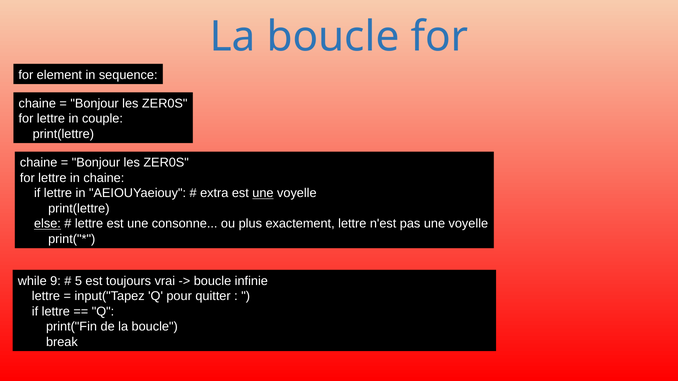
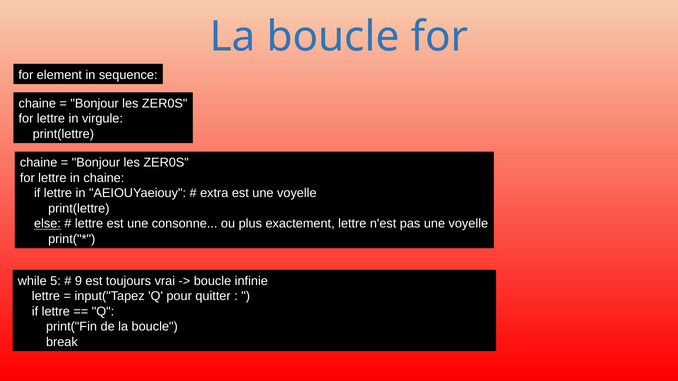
couple: couple -> virgule
une at (263, 193) underline: present -> none
9: 9 -> 5
5: 5 -> 9
